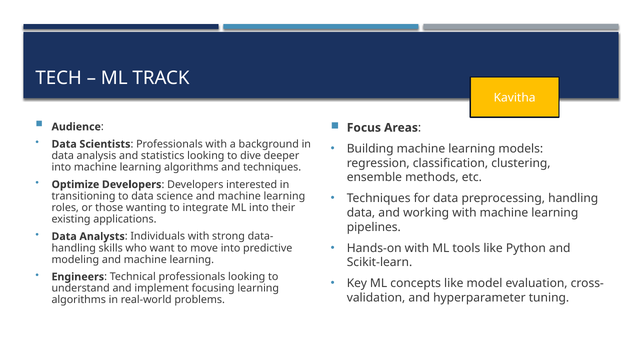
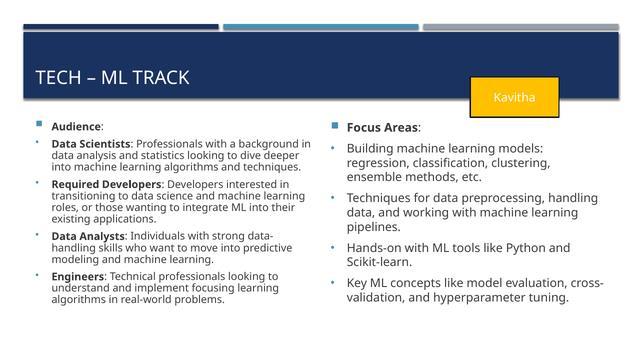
Optimize: Optimize -> Required
